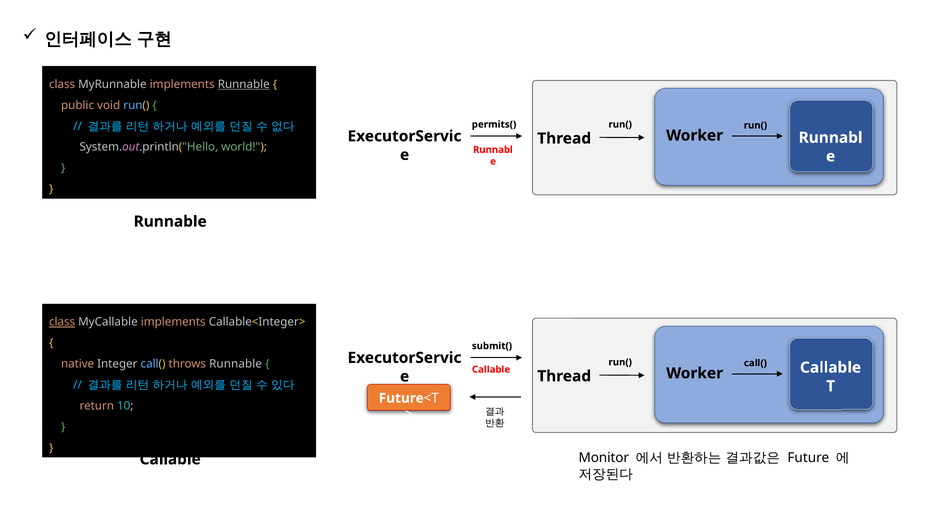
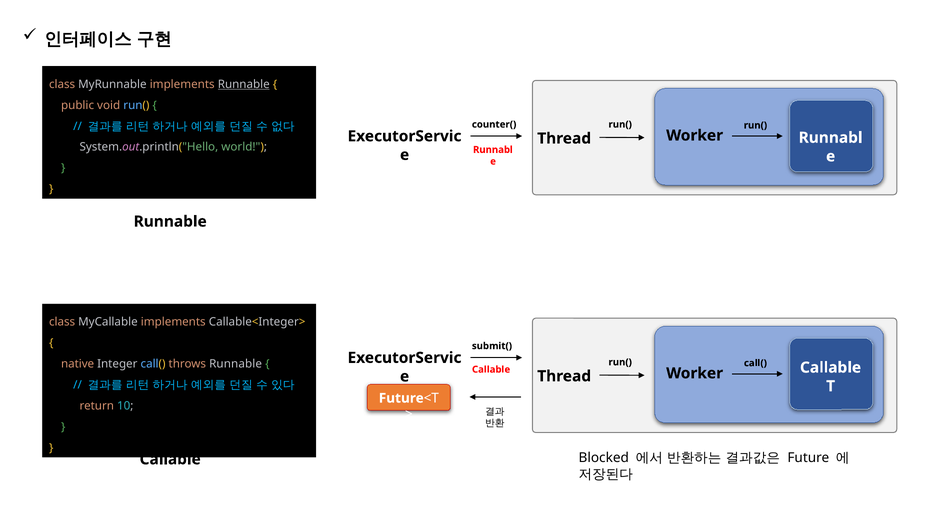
permits(: permits( -> counter(
class at (62, 322) underline: present -> none
Monitor: Monitor -> Blocked
